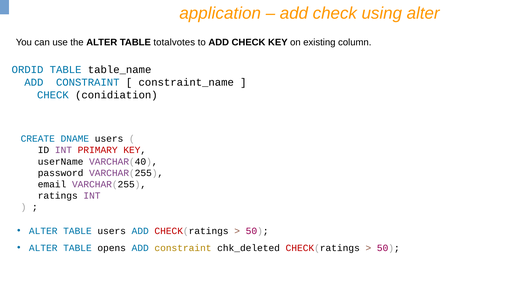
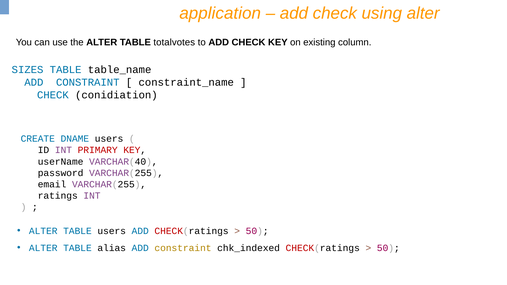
ORDID: ORDID -> SIZES
opens: opens -> alias
chk_deleted: chk_deleted -> chk_indexed
